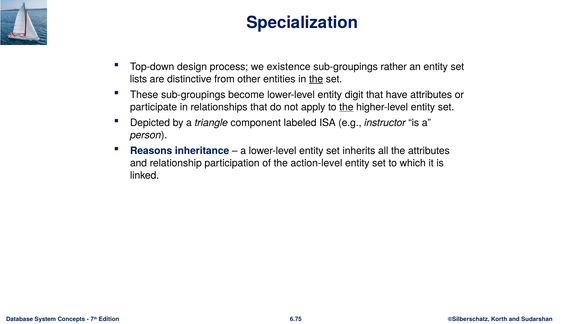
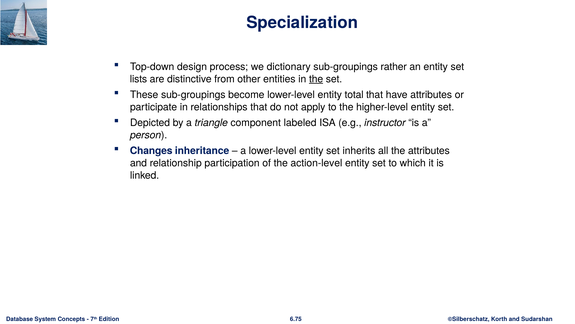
existence: existence -> dictionary
digit: digit -> total
the at (346, 107) underline: present -> none
Reasons: Reasons -> Changes
